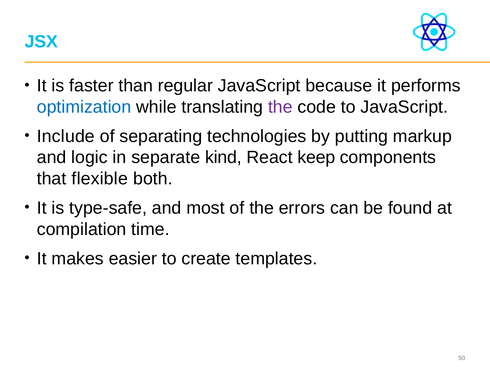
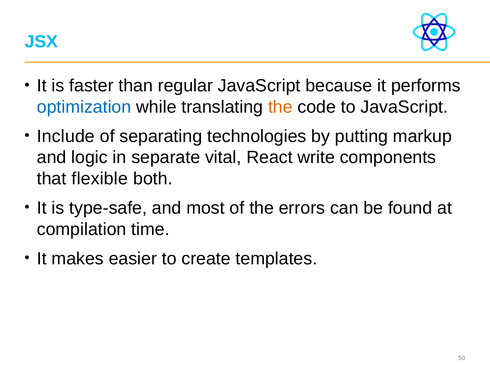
the at (280, 107) colour: purple -> orange
kind: kind -> vital
keep: keep -> write
